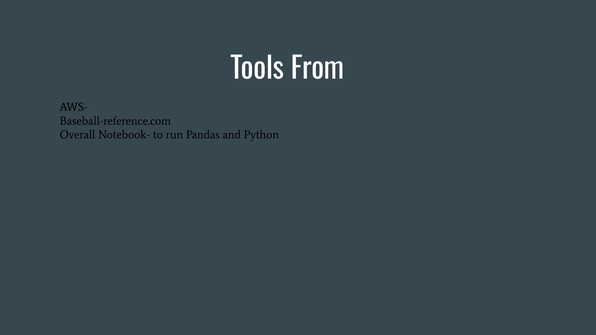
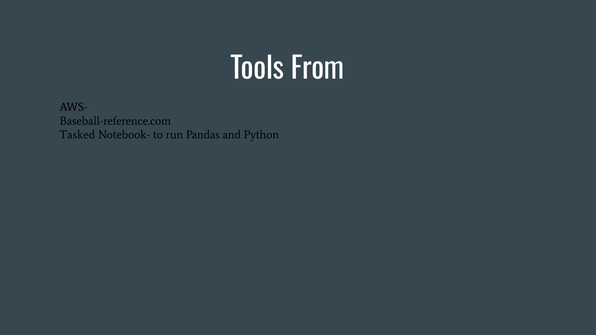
Overall: Overall -> Tasked
